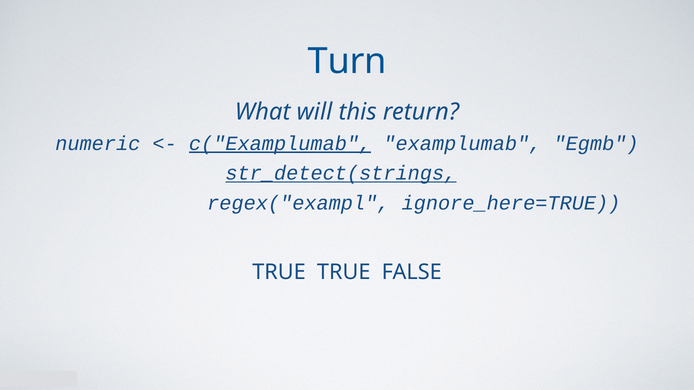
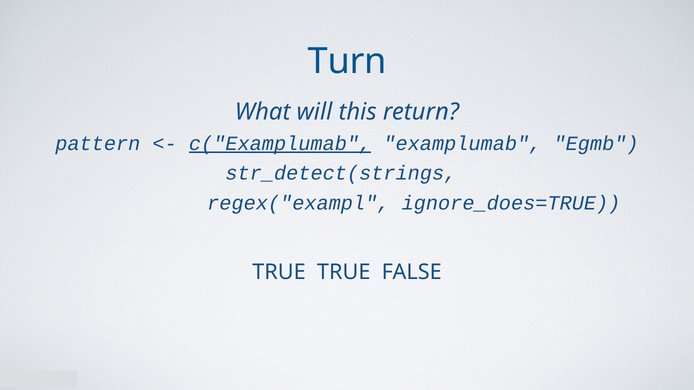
numeric: numeric -> pattern
str_detect(strings underline: present -> none
ignore_here=TRUE: ignore_here=TRUE -> ignore_does=TRUE
